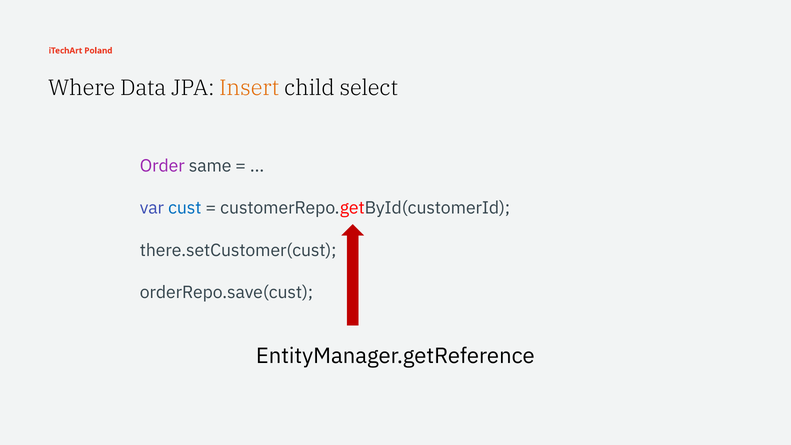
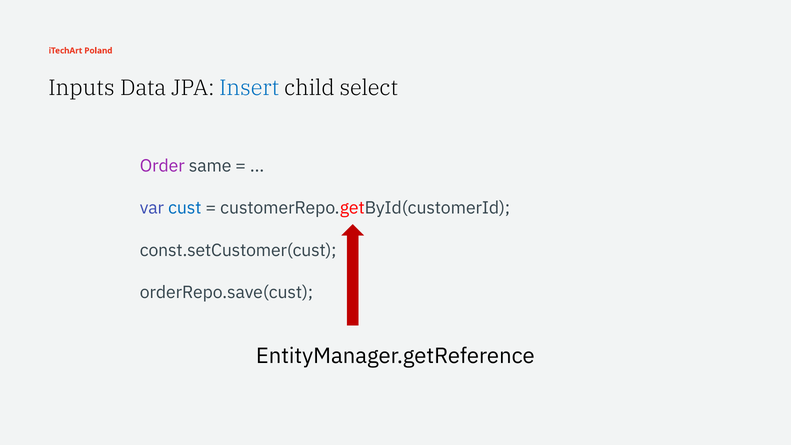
Where: Where -> Inputs
Insert colour: orange -> blue
there.setCustomer(cust: there.setCustomer(cust -> const.setCustomer(cust
